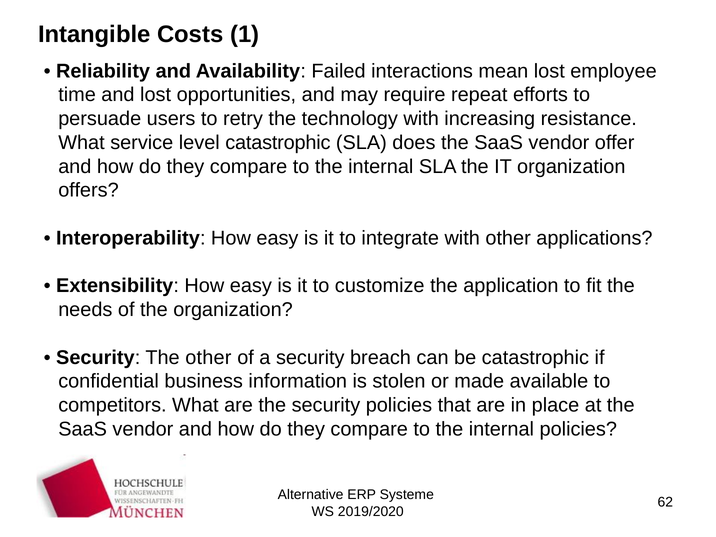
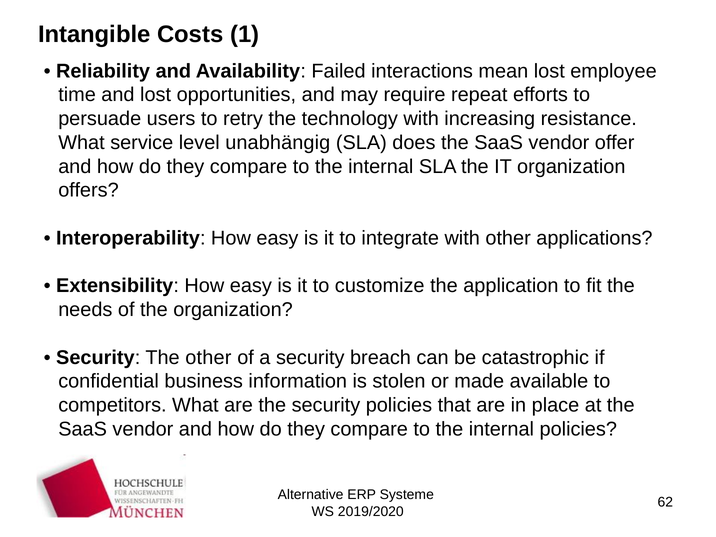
level catastrophic: catastrophic -> unabhängig
